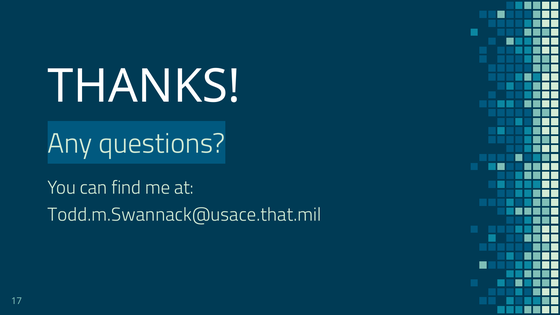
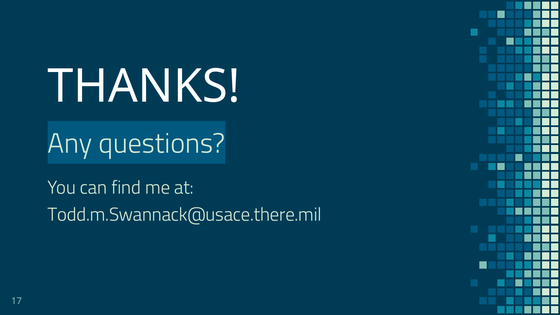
Todd.m.Swannack@usace.that.mil: Todd.m.Swannack@usace.that.mil -> Todd.m.Swannack@usace.there.mil
